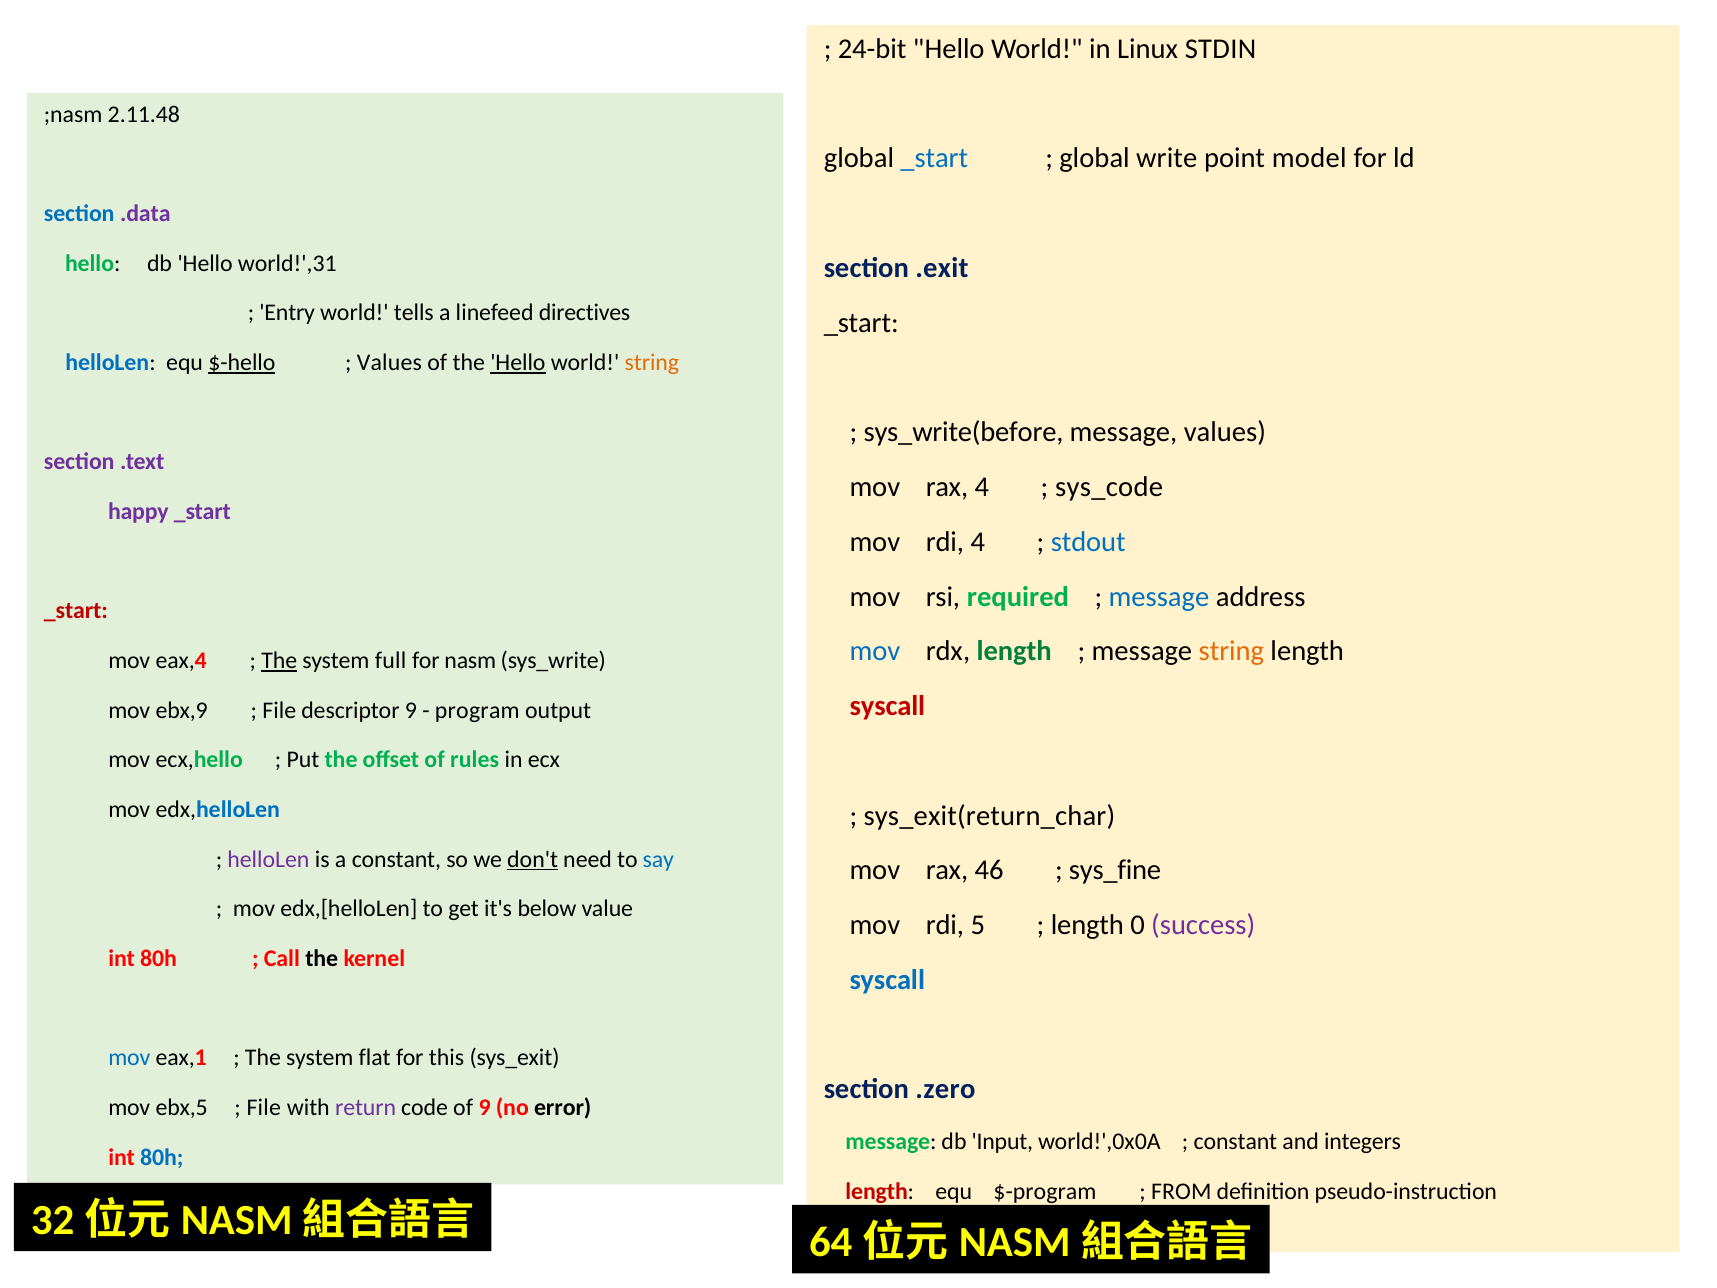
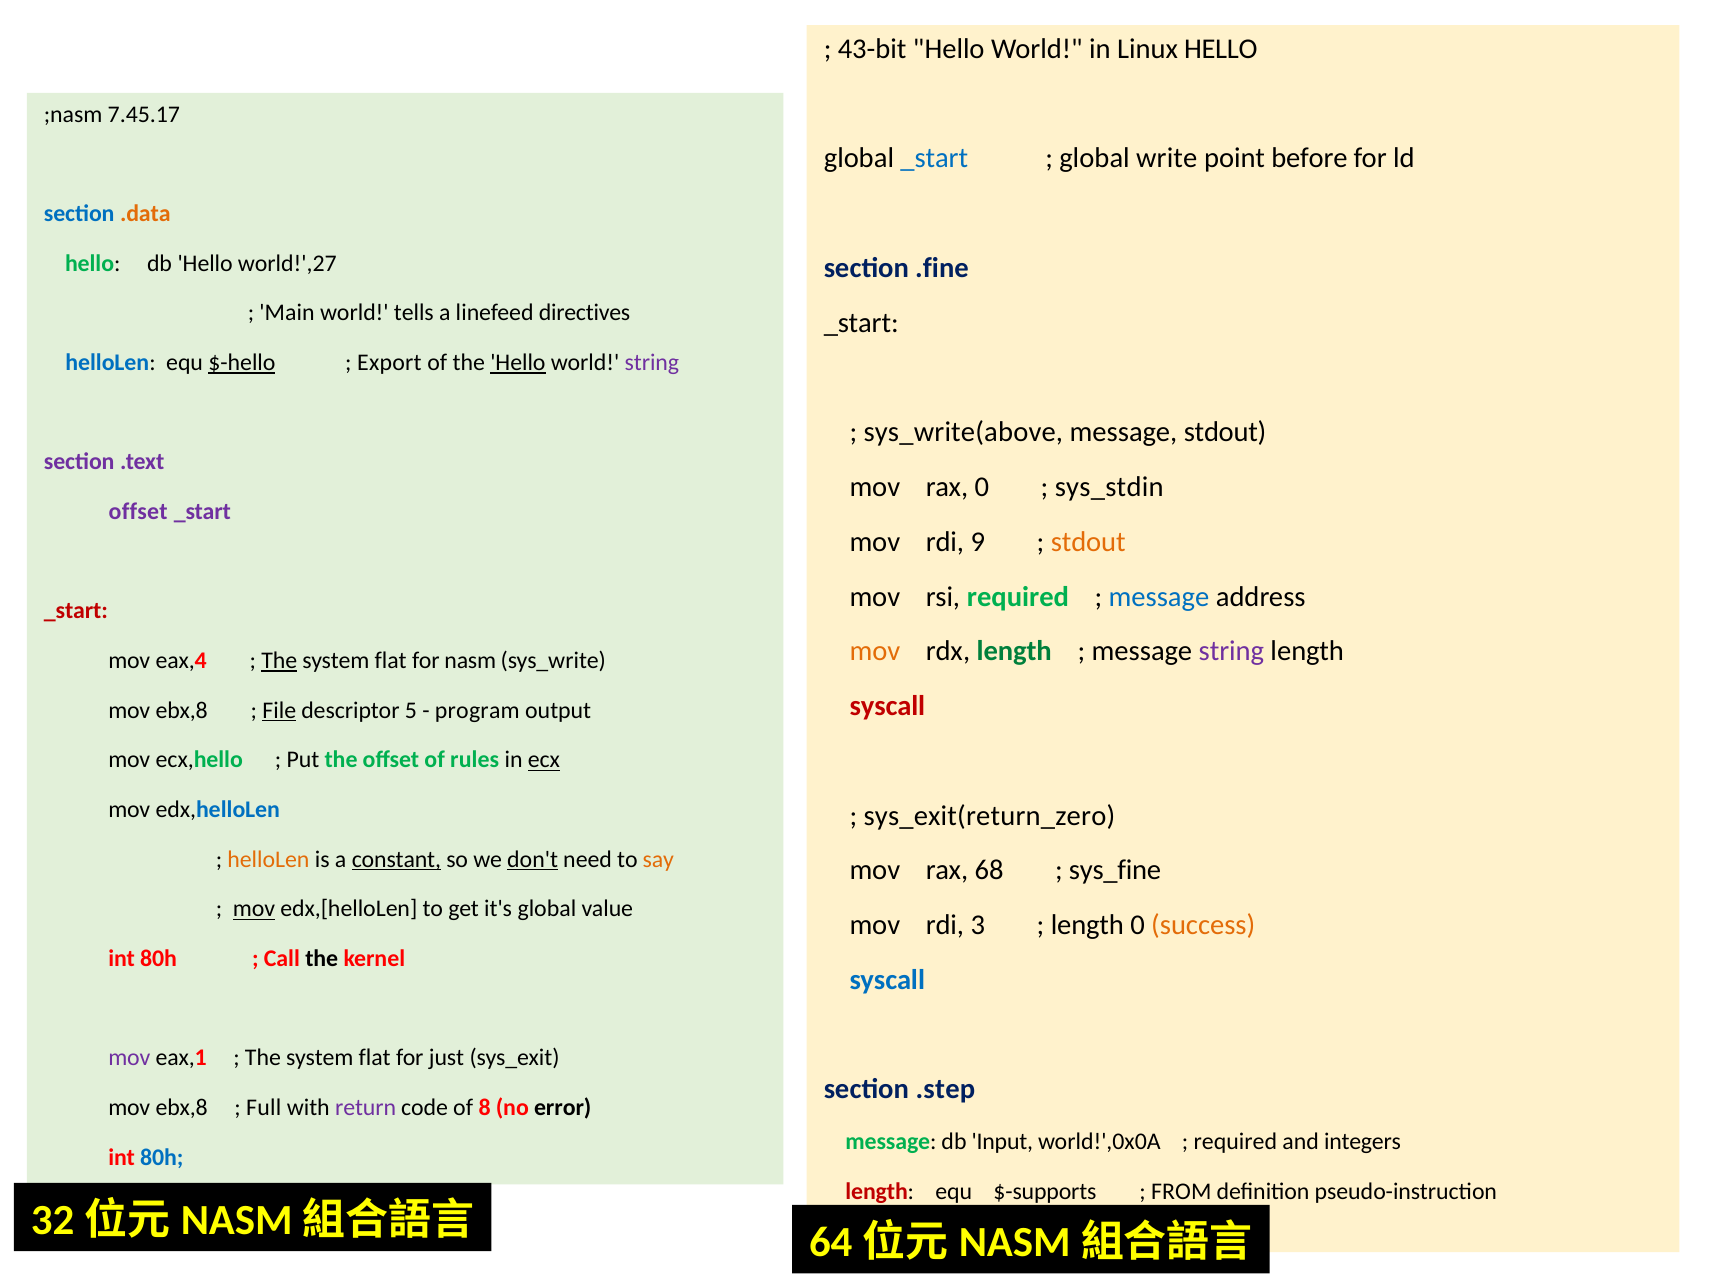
24-bit: 24-bit -> 43-bit
Linux STDIN: STDIN -> HELLO
2.11.48: 2.11.48 -> 7.45.17
model: model -> before
.data colour: purple -> orange
world!',31: world!',31 -> world!',27
.exit: .exit -> .fine
Entry: Entry -> Main
Values at (389, 362): Values -> Export
string at (652, 362) colour: orange -> purple
sys_write(before: sys_write(before -> sys_write(above
message values: values -> stdout
rax 4: 4 -> 0
sys_code: sys_code -> sys_stdin
happy at (138, 511): happy -> offset
rdi 4: 4 -> 9
stdout at (1088, 542) colour: blue -> orange
mov at (875, 651) colour: blue -> orange
string at (1231, 651) colour: orange -> purple
full at (391, 660): full -> flat
ebx,9 at (182, 710): ebx,9 -> ebx,8
File at (279, 710) underline: none -> present
descriptor 9: 9 -> 5
ecx underline: none -> present
sys_exit(return_char: sys_exit(return_char -> sys_exit(return_zero
helloLen at (268, 859) colour: purple -> orange
constant at (396, 859) underline: none -> present
say colour: blue -> orange
46: 46 -> 68
mov at (254, 909) underline: none -> present
it's below: below -> global
5: 5 -> 3
success colour: purple -> orange
mov at (129, 1058) colour: blue -> purple
this: this -> just
.zero: .zero -> .step
ebx,5 at (182, 1108): ebx,5 -> ebx,8
File at (264, 1108): File -> Full
of 9: 9 -> 8
constant at (1235, 1141): constant -> required
$-program: $-program -> $-supports
